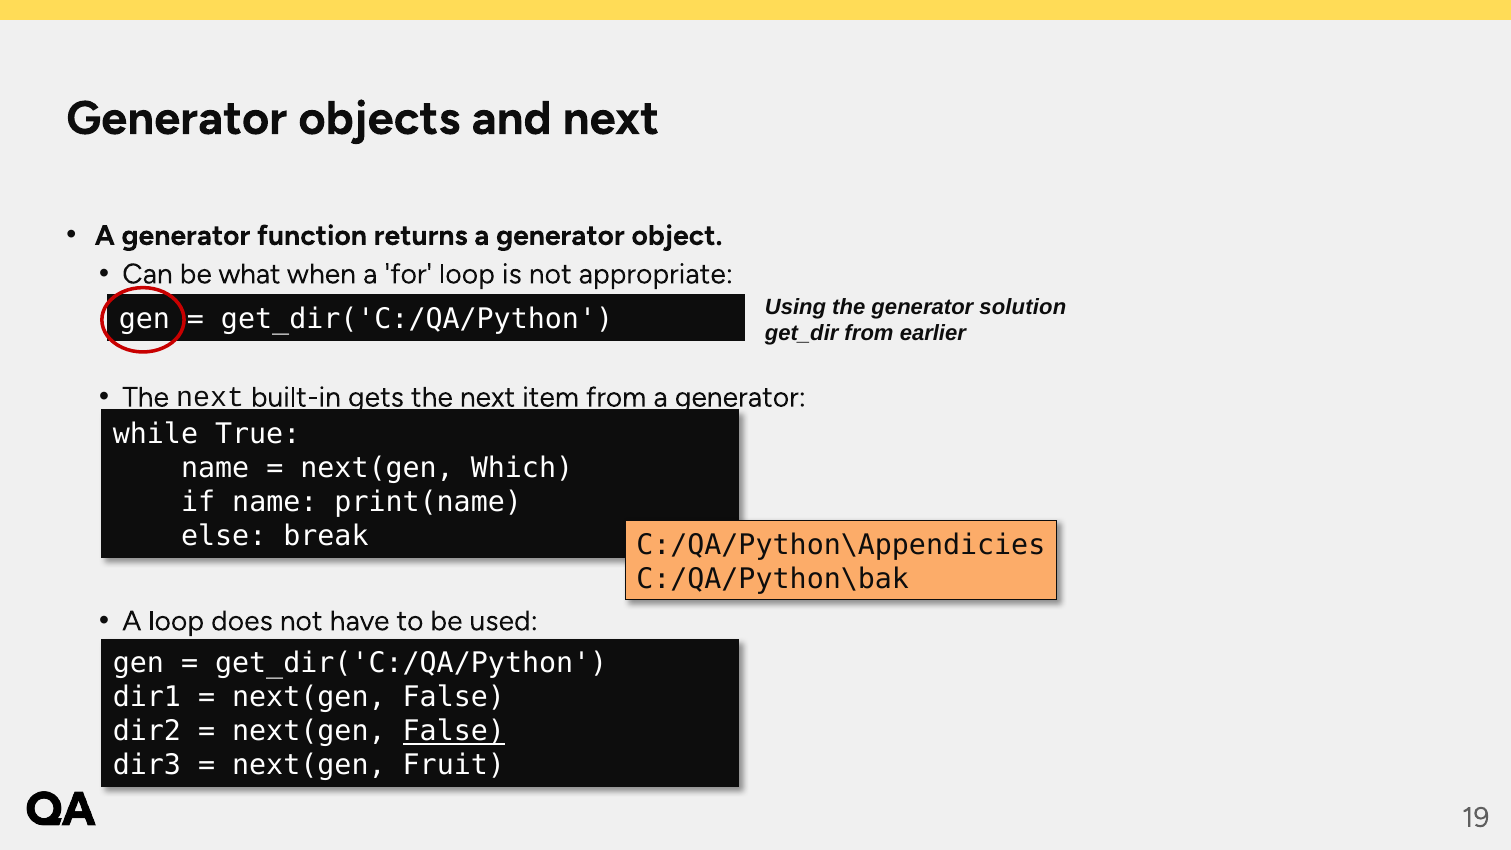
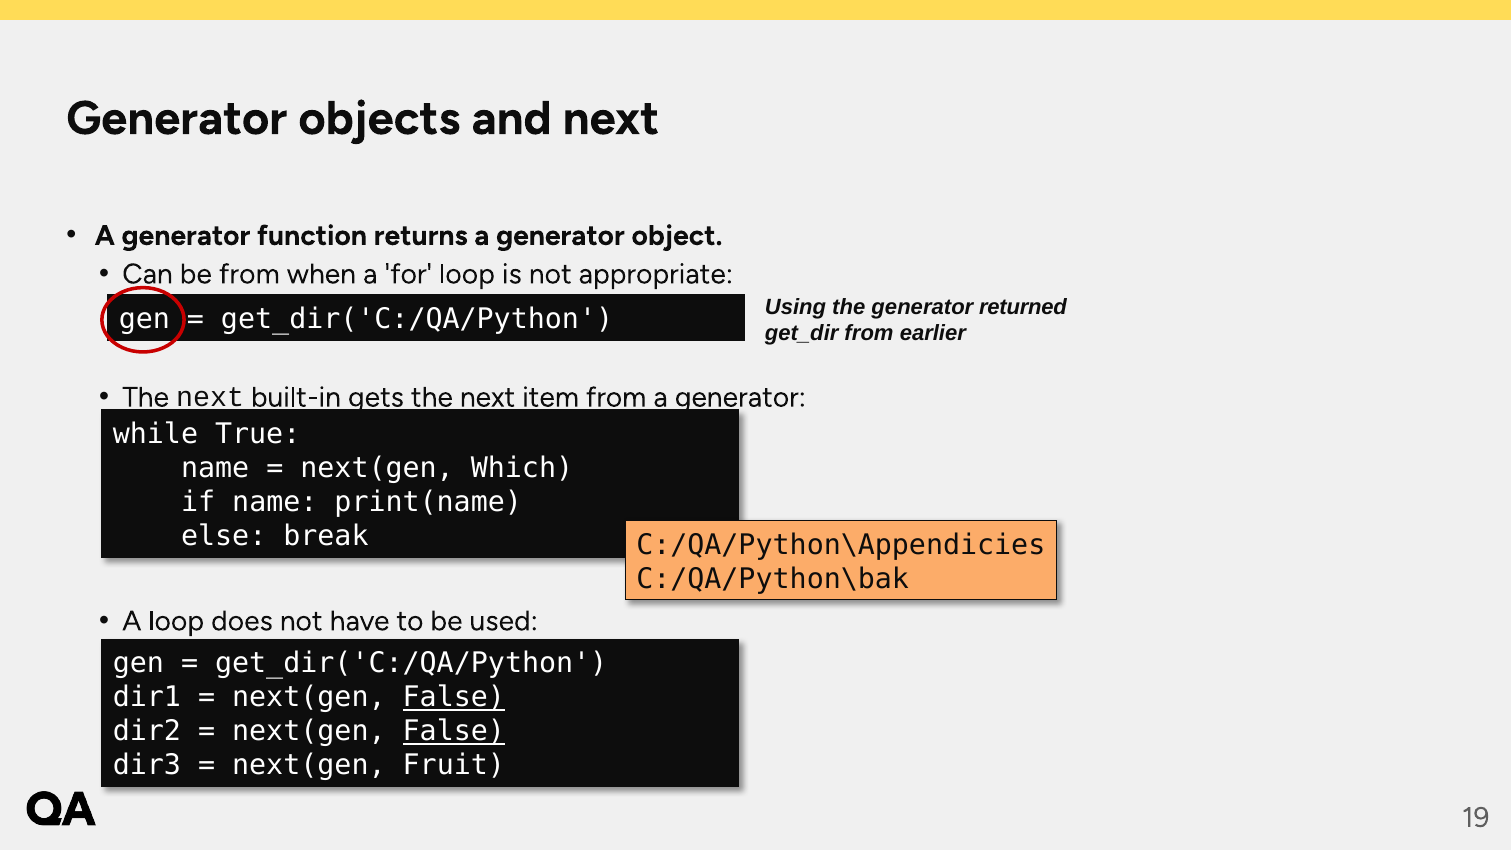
be what: what -> from
solution: solution -> returned
False at (454, 698) underline: none -> present
